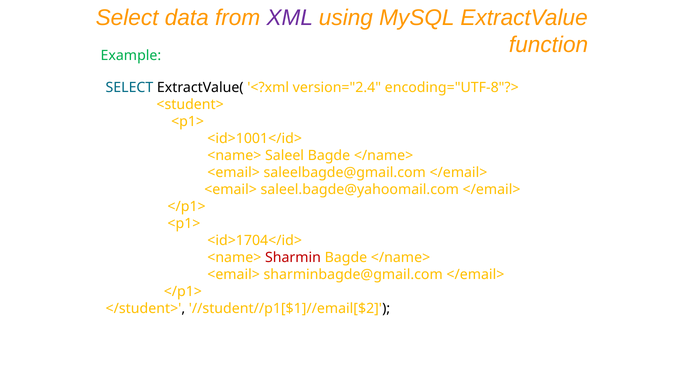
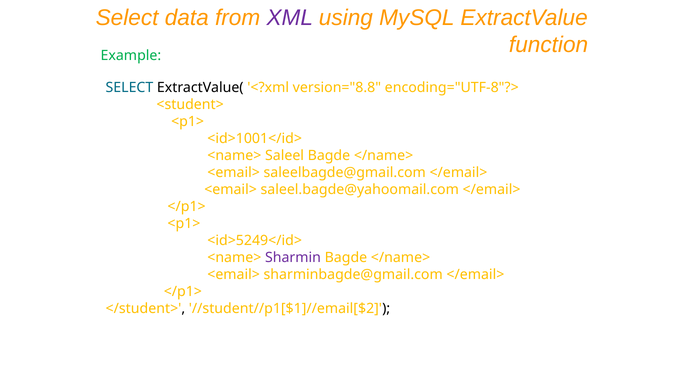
version="2.4: version="2.4 -> version="8.8
<id>1704</id>: <id>1704</id> -> <id>5249</id>
Sharmin colour: red -> purple
